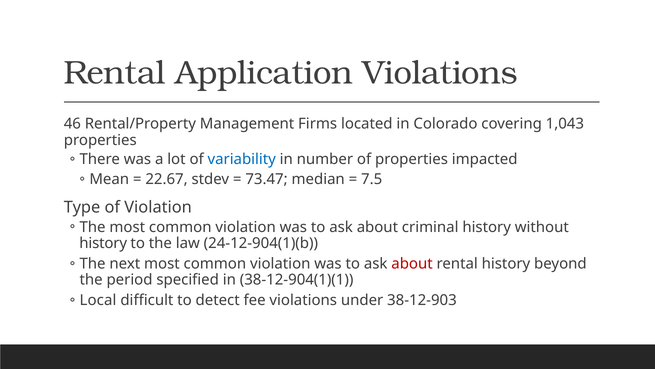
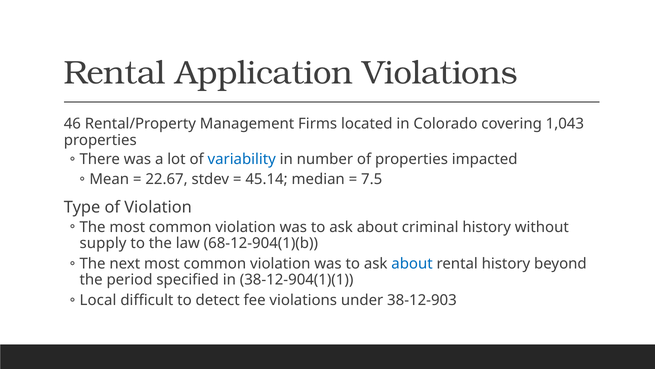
73.47: 73.47 -> 45.14
history at (103, 243): history -> supply
24-12-904(1)(b: 24-12-904(1)(b -> 68-12-904(1)(b
about at (412, 263) colour: red -> blue
